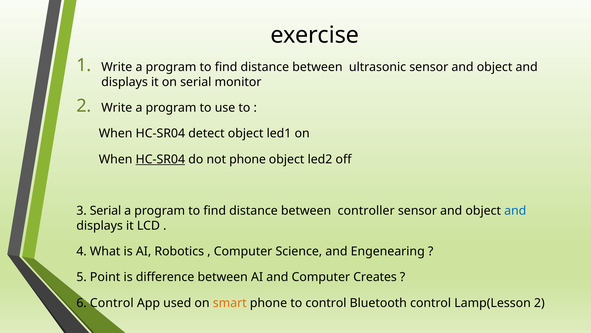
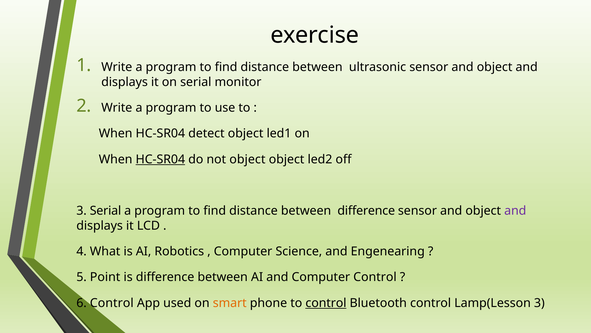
not phone: phone -> object
between controller: controller -> difference
and at (515, 211) colour: blue -> purple
Computer Creates: Creates -> Control
control at (326, 303) underline: none -> present
Lamp(Lesson 2: 2 -> 3
